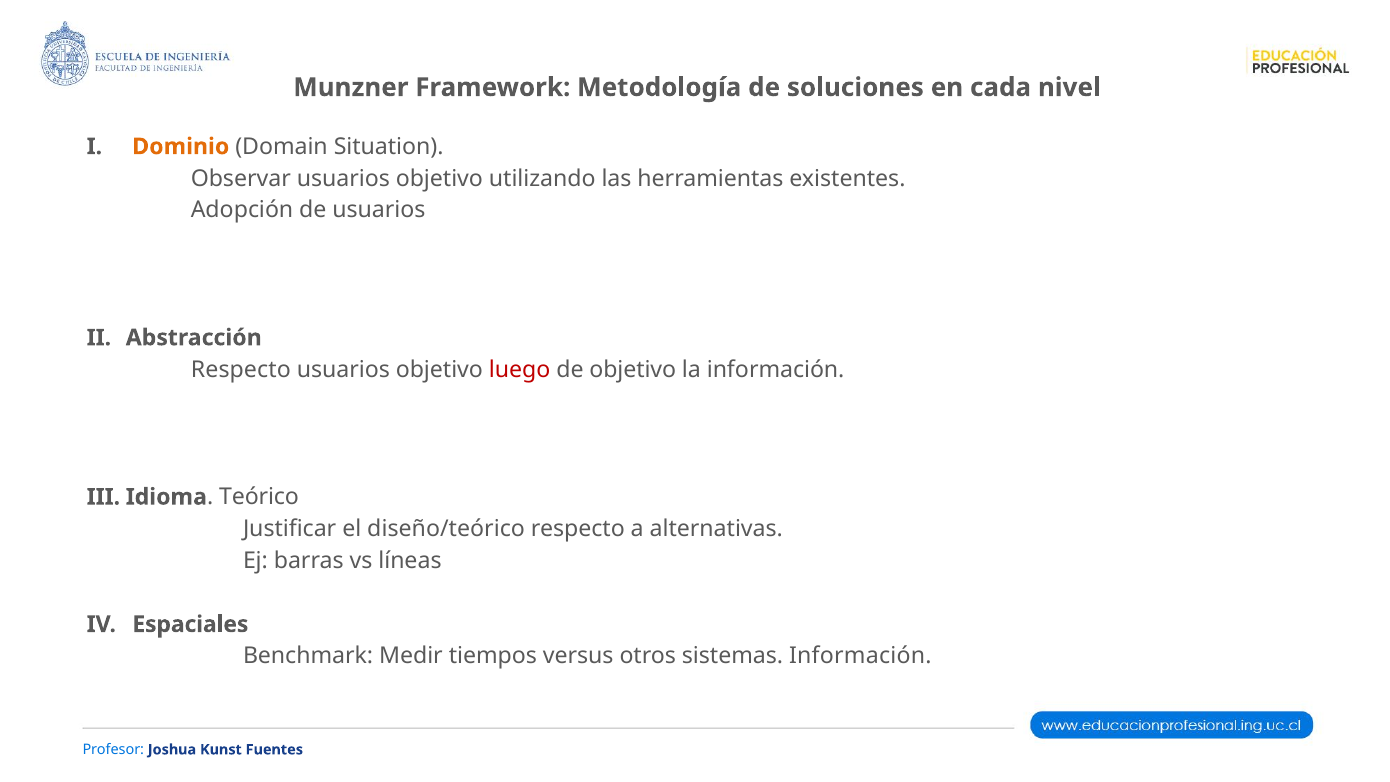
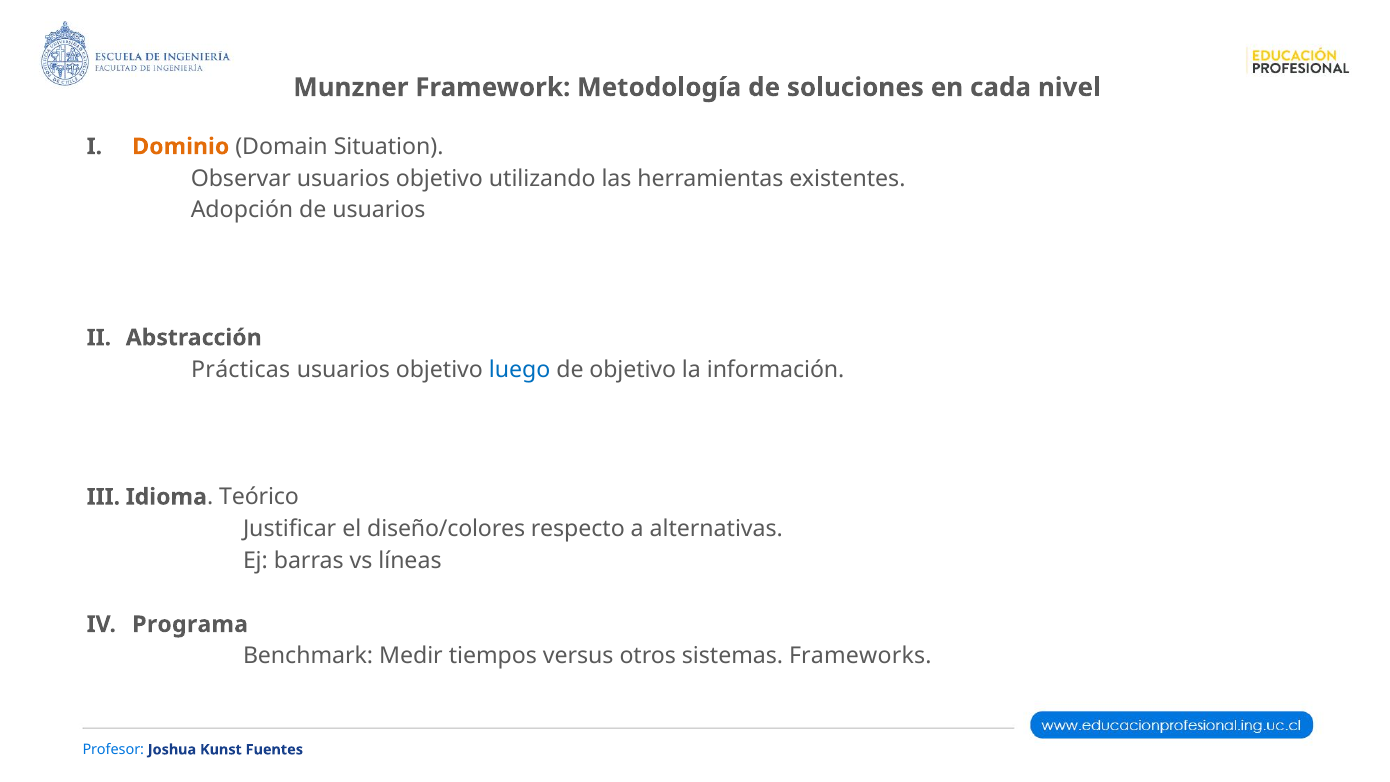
Respecto at (241, 369): Respecto -> Prácticas
luego colour: red -> blue
diseño/teórico: diseño/teórico -> diseño/colores
Espaciales: Espaciales -> Programa
sistemas Información: Información -> Frameworks
